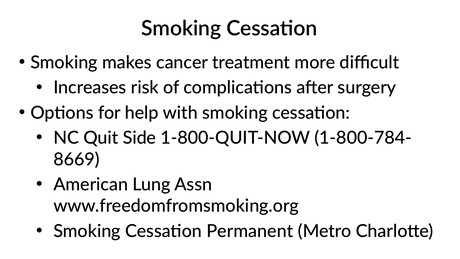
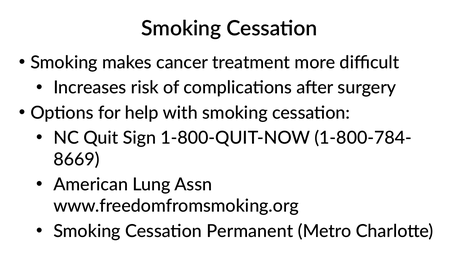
Side: Side -> Sign
